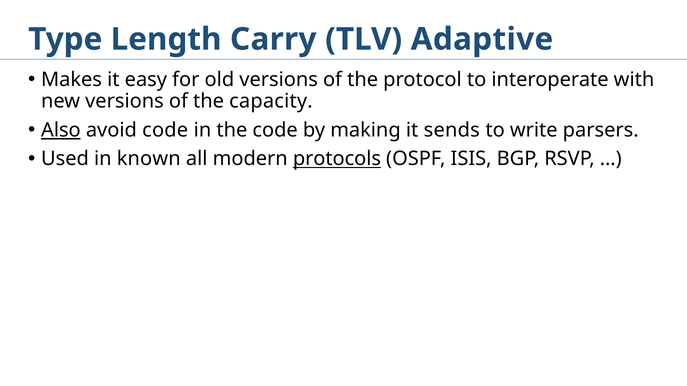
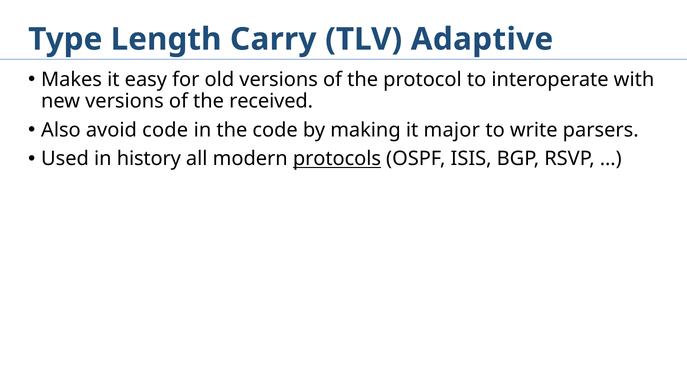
capacity: capacity -> received
Also underline: present -> none
sends: sends -> major
known: known -> history
